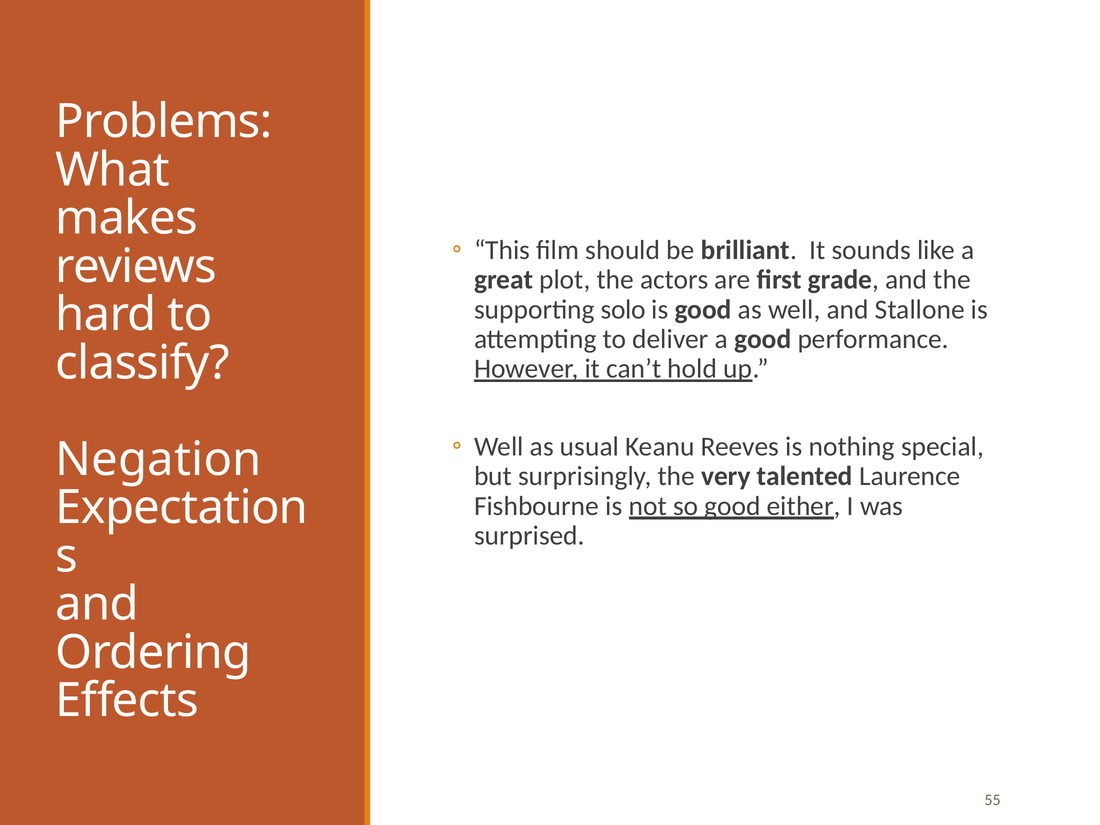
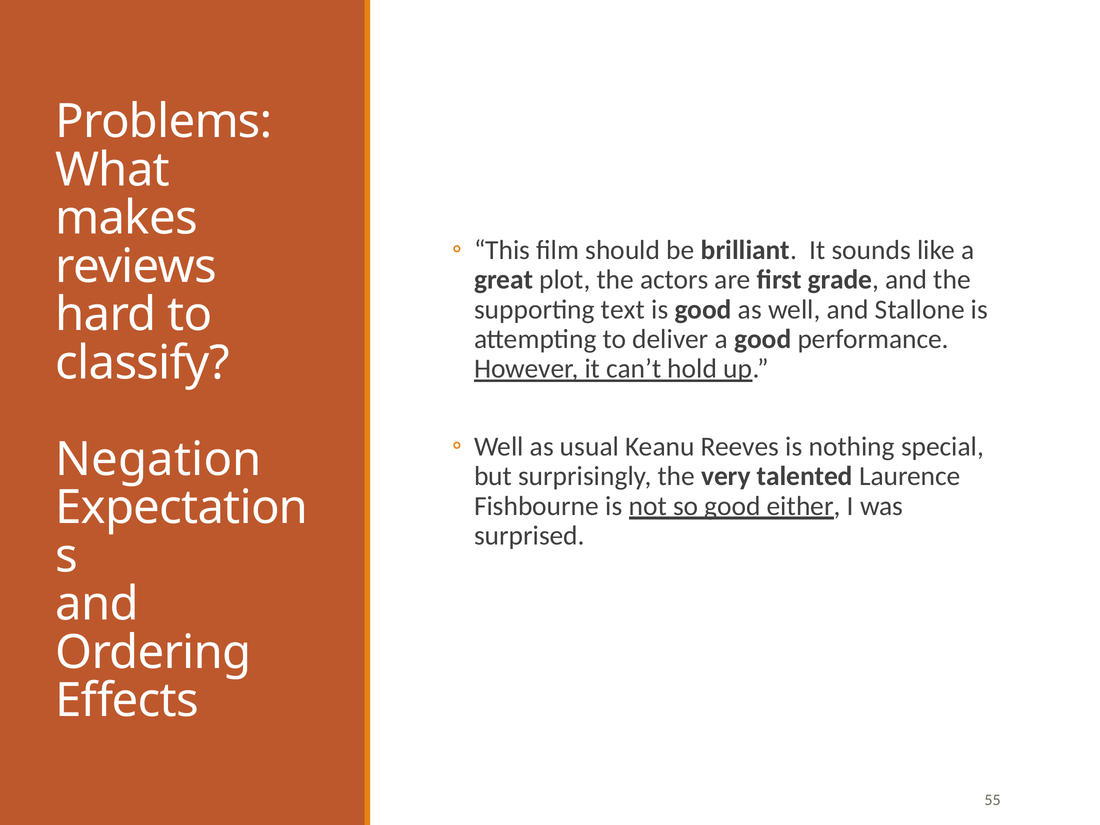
solo: solo -> text
